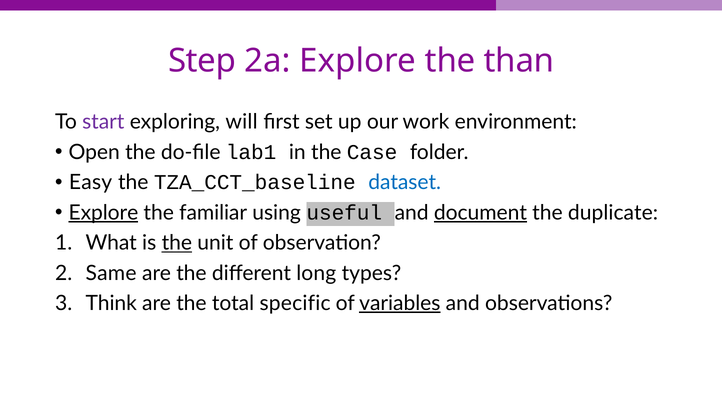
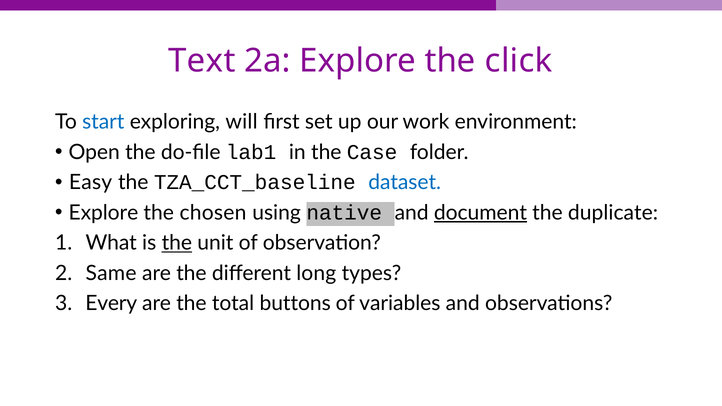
Step: Step -> Text
than: than -> click
start colour: purple -> blue
Explore at (103, 213) underline: present -> none
familiar: familiar -> chosen
useful: useful -> native
Think: Think -> Every
specific: specific -> buttons
variables underline: present -> none
